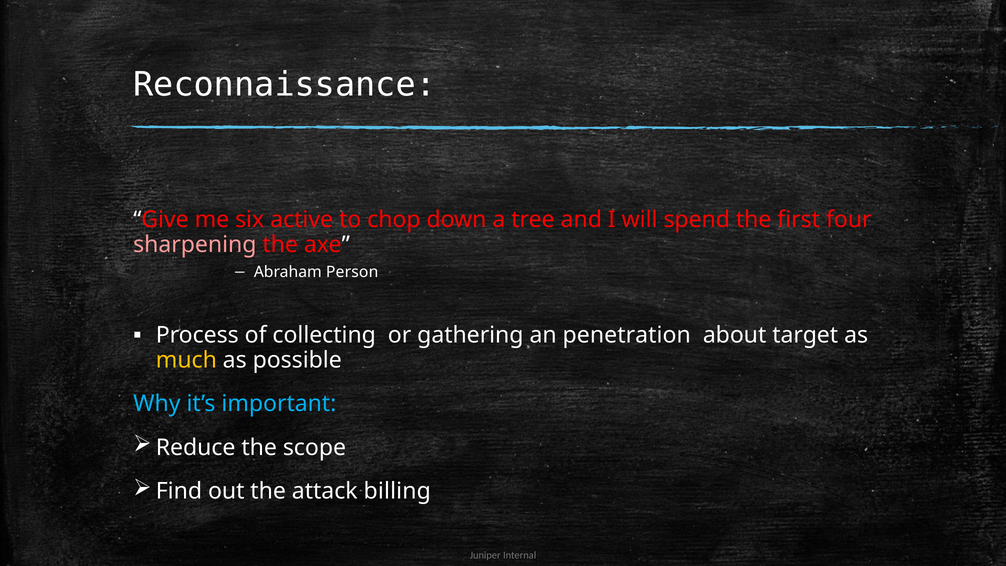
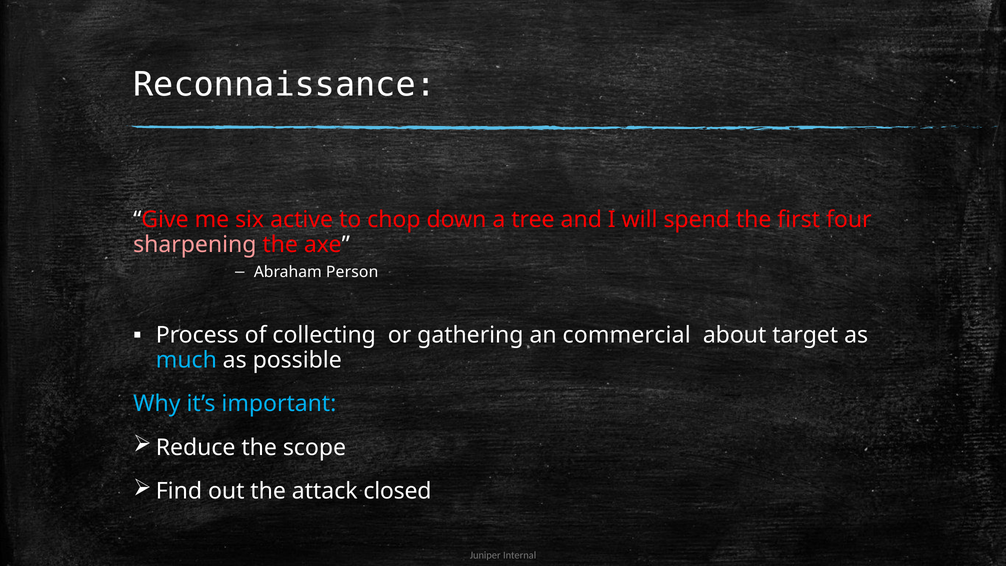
penetration: penetration -> commercial
much colour: yellow -> light blue
billing: billing -> closed
